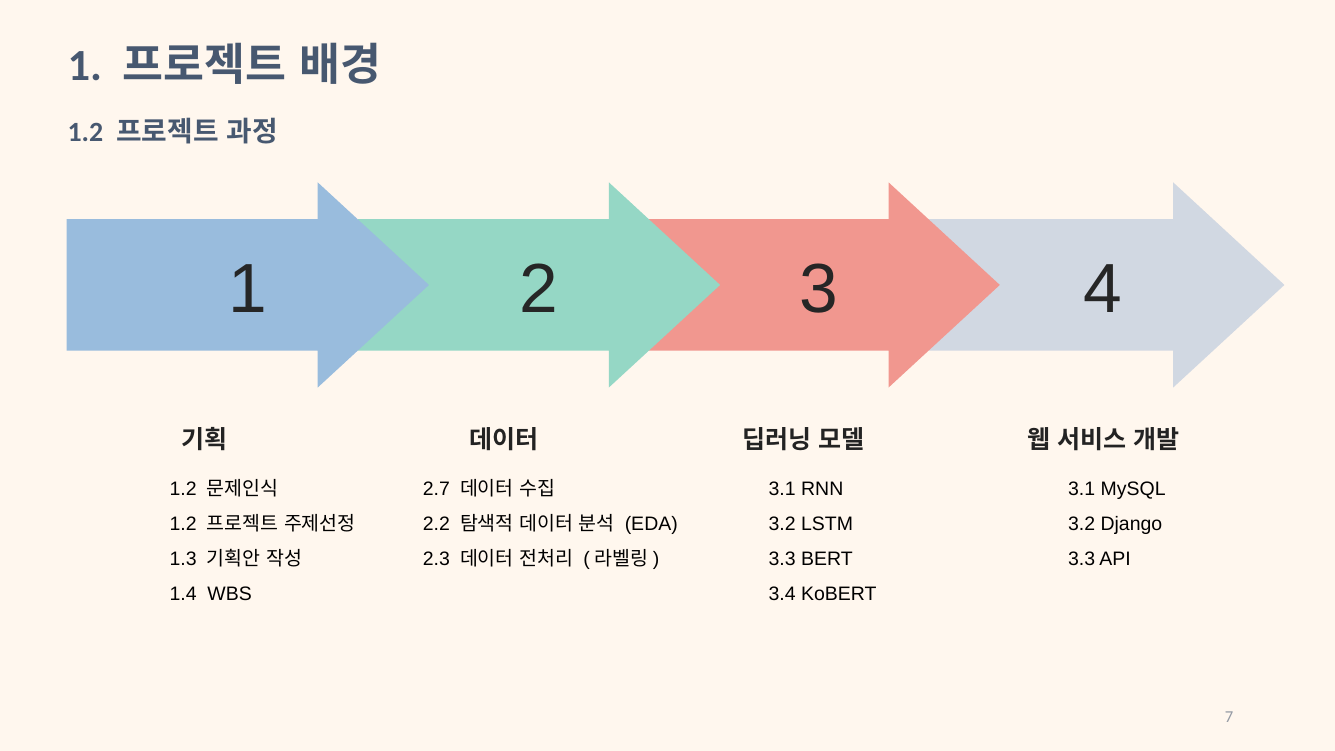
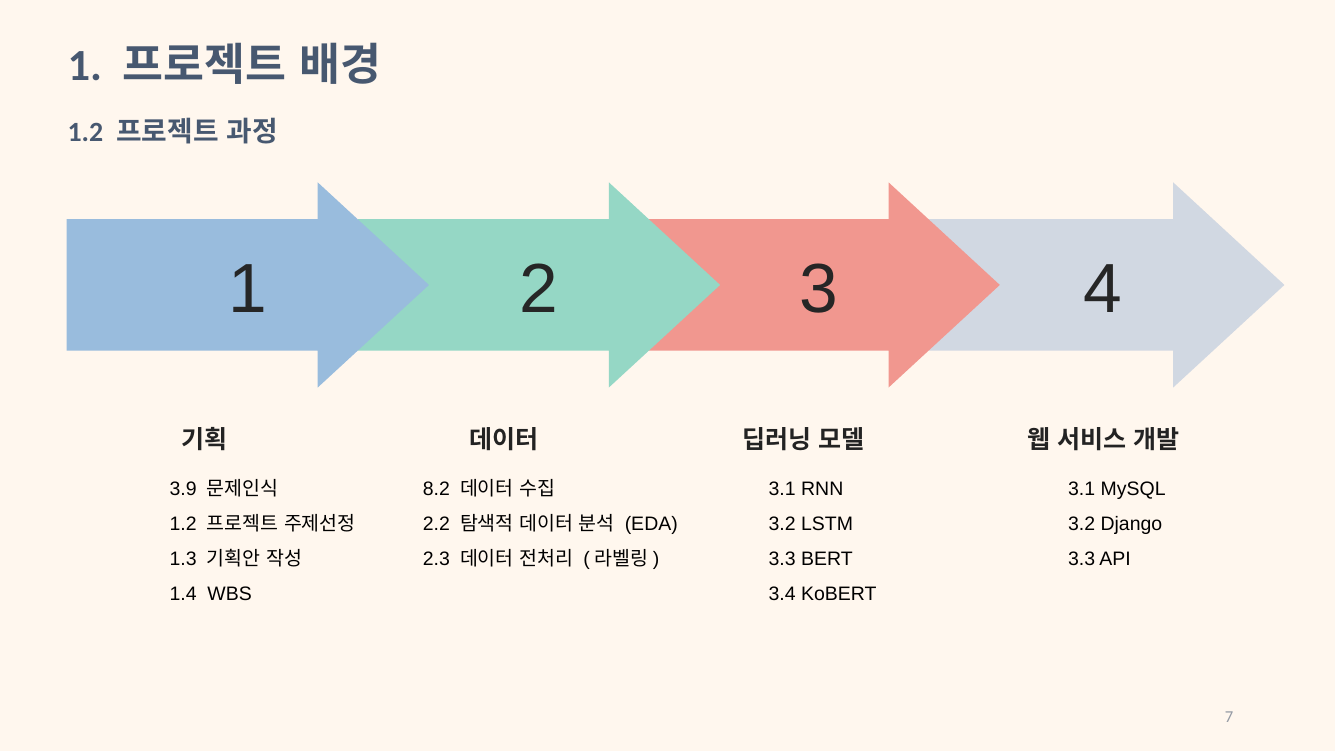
1.2 at (183, 489): 1.2 -> 3.9
2.7: 2.7 -> 8.2
